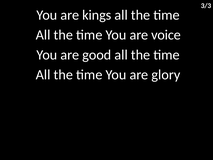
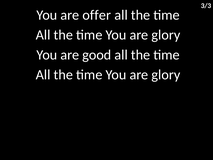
kings: kings -> offer
voice at (166, 35): voice -> glory
